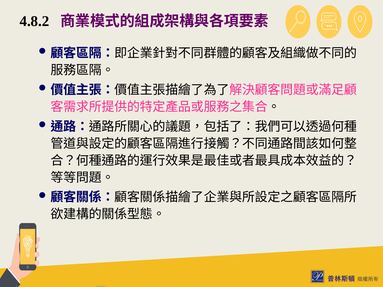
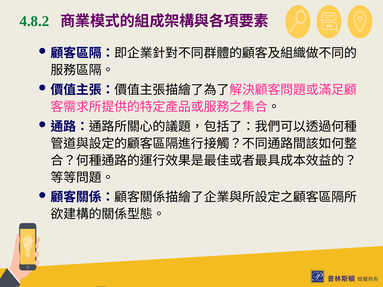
4.8.2 colour: black -> green
